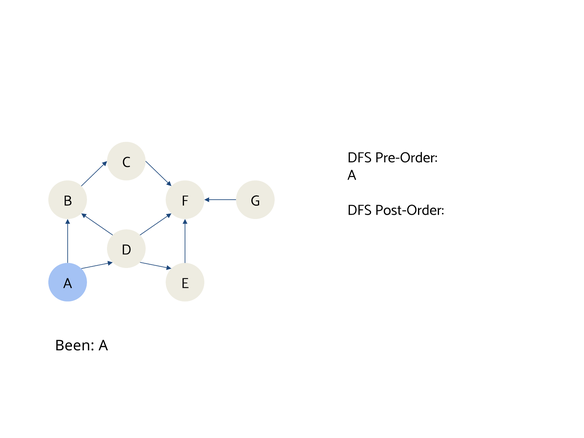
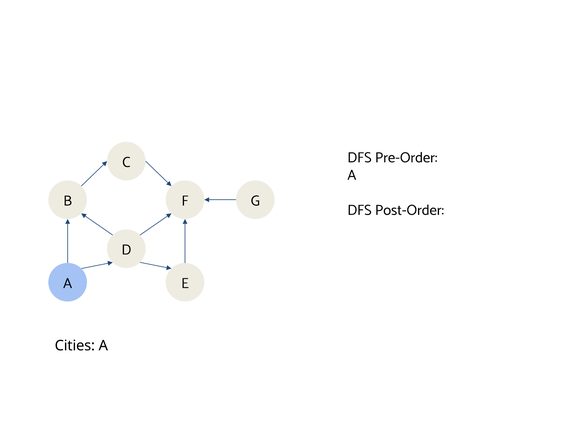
Been: Been -> Cities
